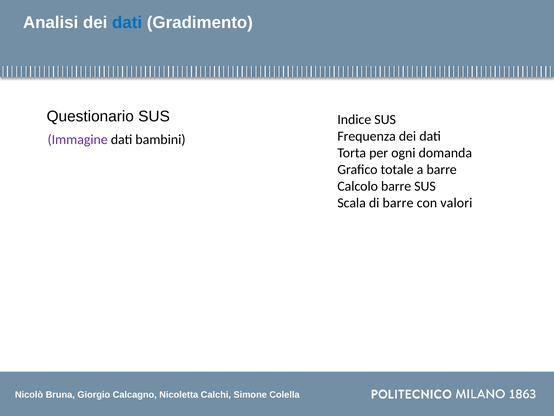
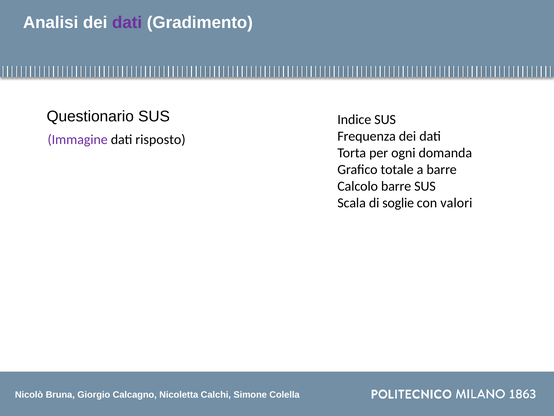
dati at (127, 23) colour: blue -> purple
bambini: bambini -> risposto
di barre: barre -> soglie
